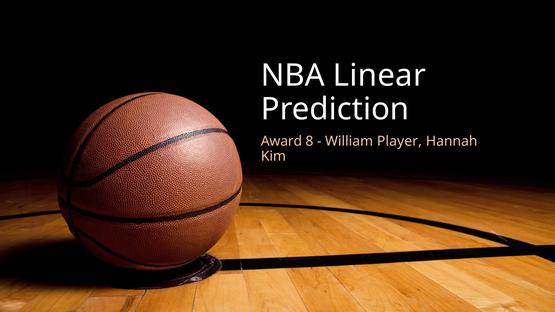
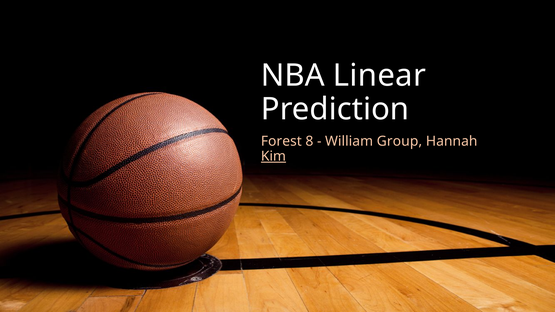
Award: Award -> Forest
Player: Player -> Group
Kim underline: none -> present
